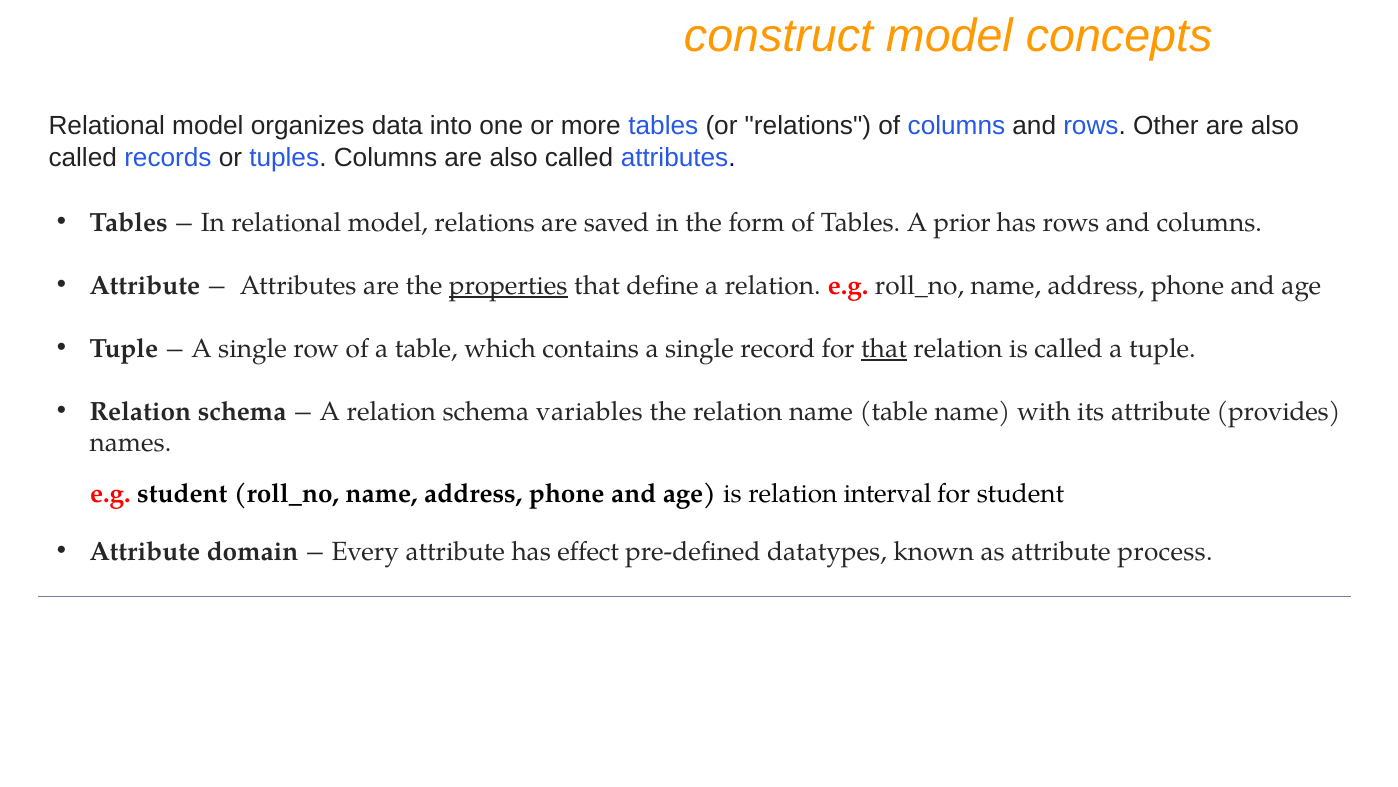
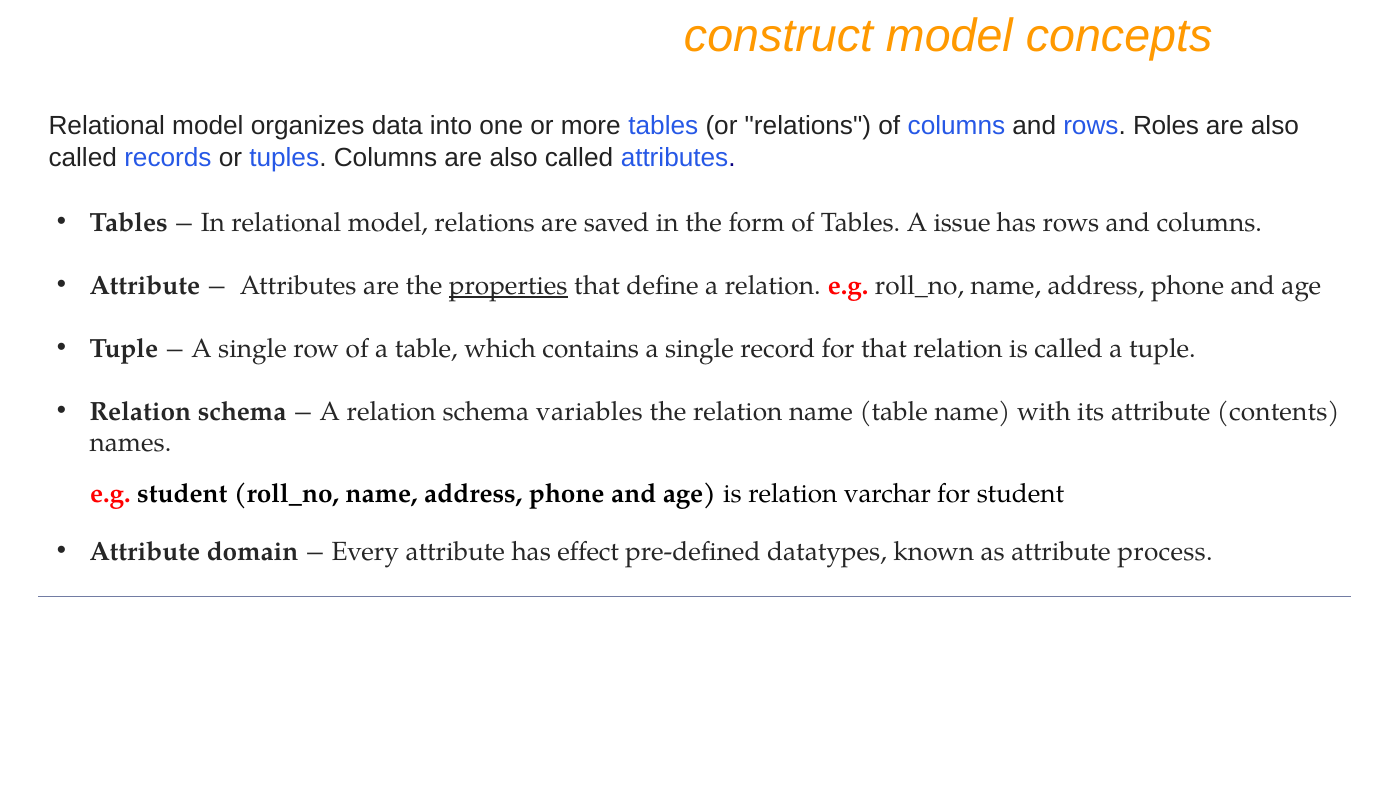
Other: Other -> Roles
prior: prior -> issue
that at (884, 348) underline: present -> none
provides: provides -> contents
interval: interval -> varchar
